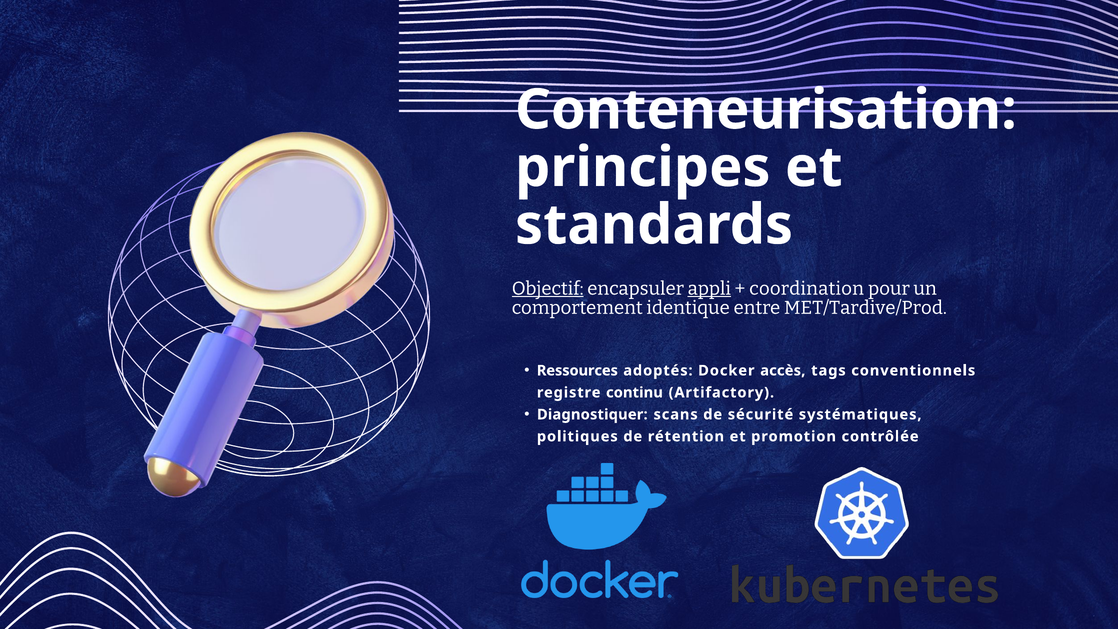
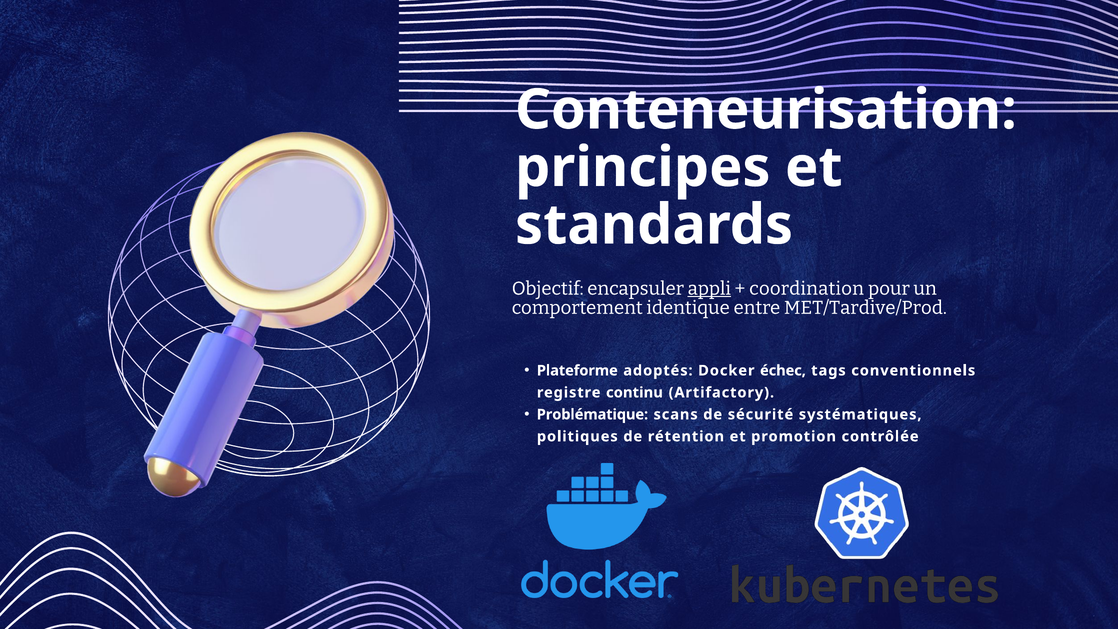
Objectif underline: present -> none
Ressources: Ressources -> Plateforme
accès: accès -> échec
Diagnostiquer: Diagnostiquer -> Problématique
